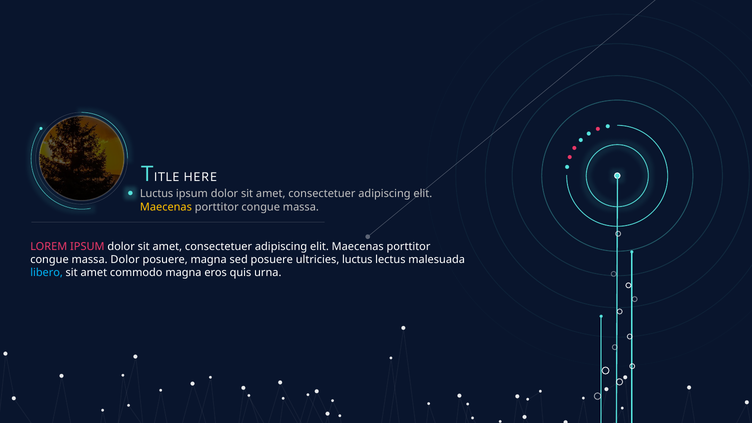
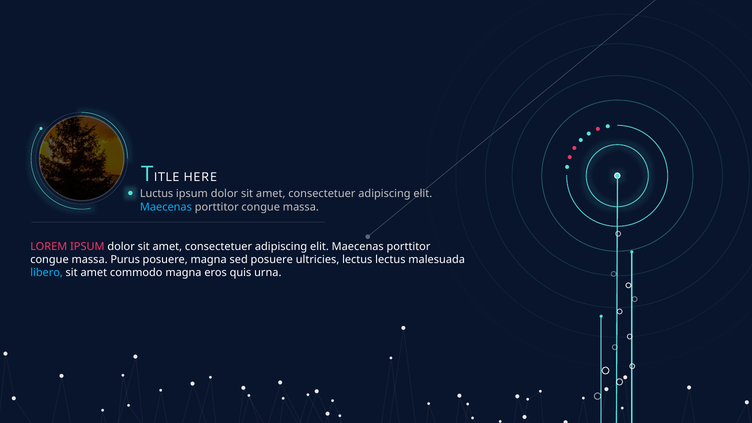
Maecenas at (166, 207) colour: yellow -> light blue
massa Dolor: Dolor -> Purus
ultricies luctus: luctus -> lectus
